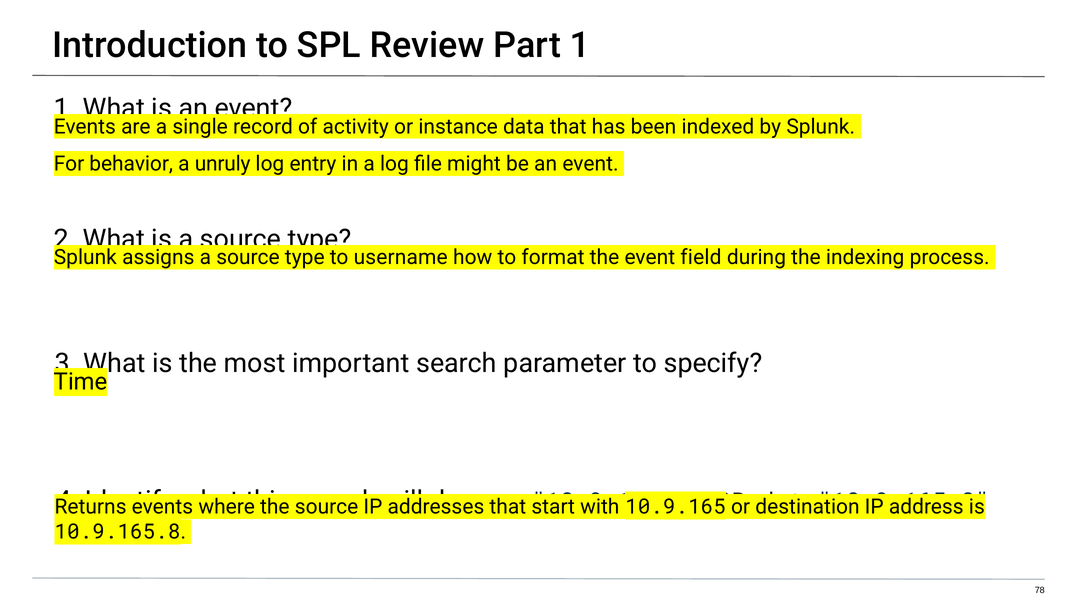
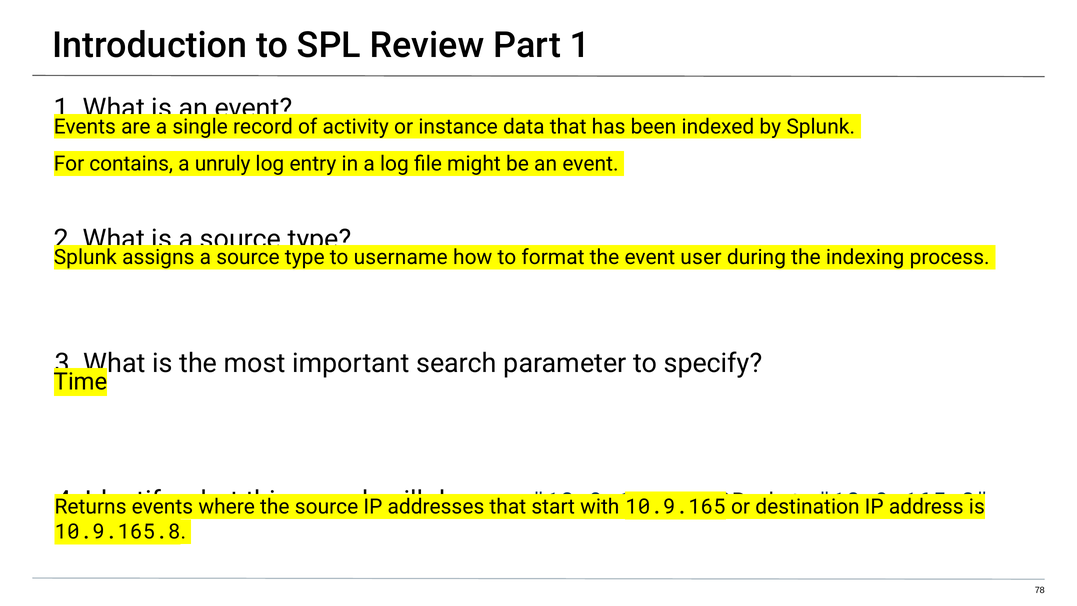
behavior: behavior -> contains
field: field -> user
